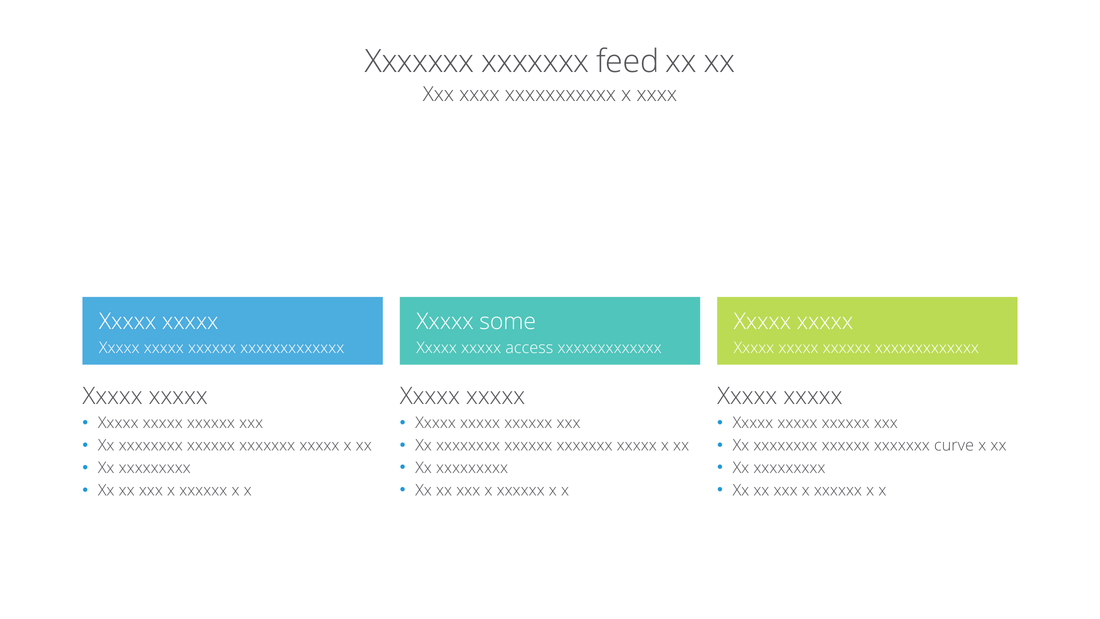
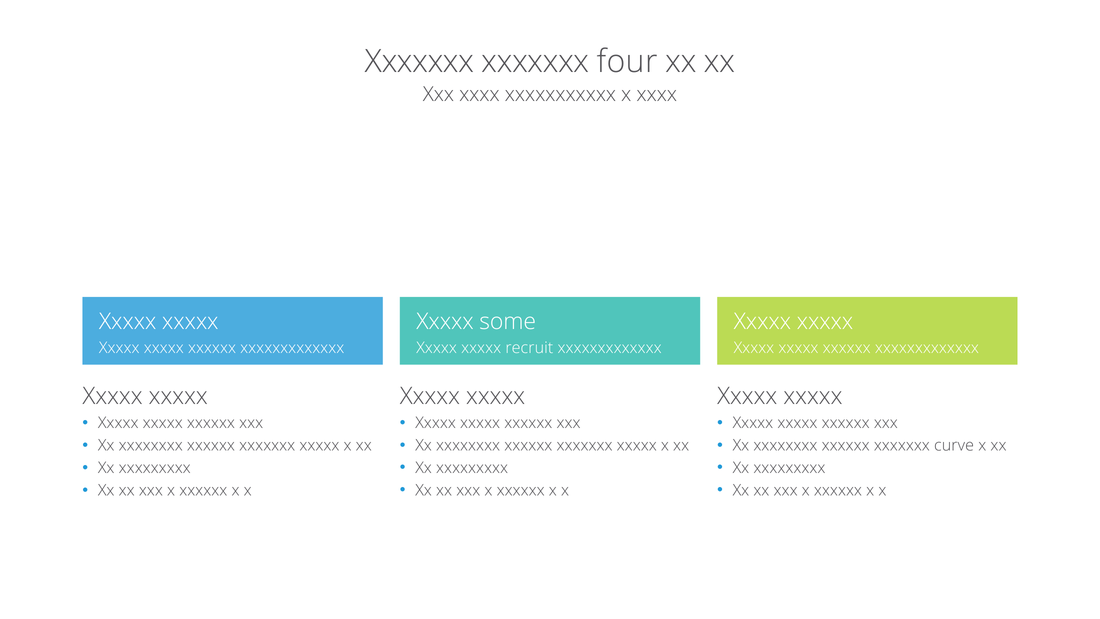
feed: feed -> four
access: access -> recruit
